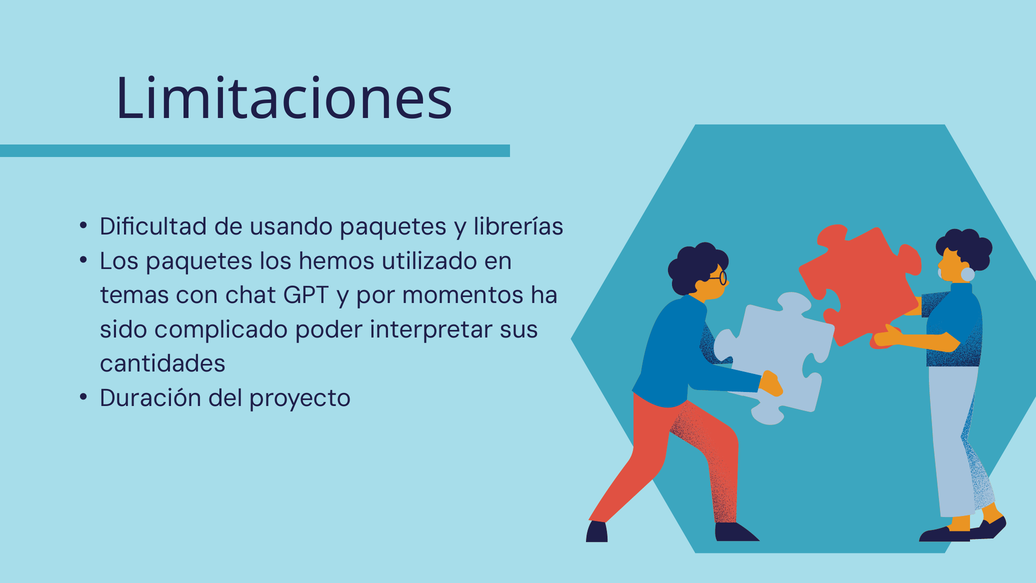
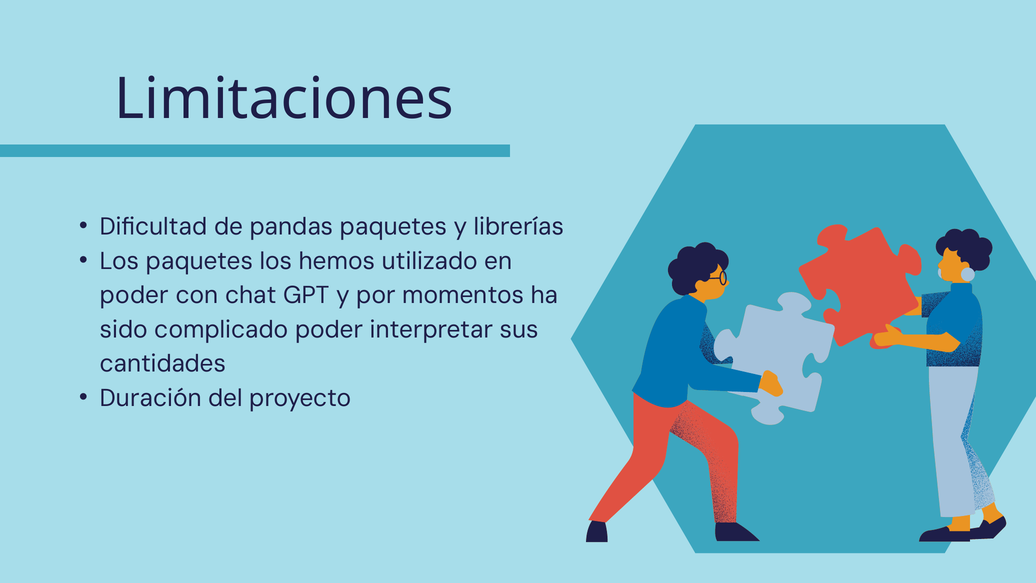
usando: usando -> pandas
temas at (135, 295): temas -> poder
